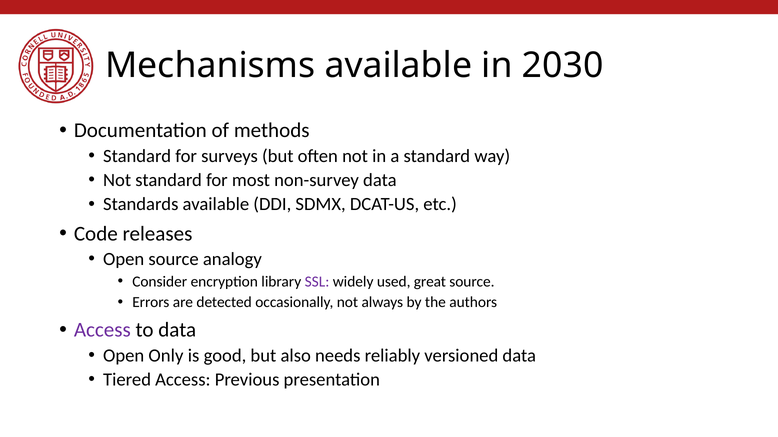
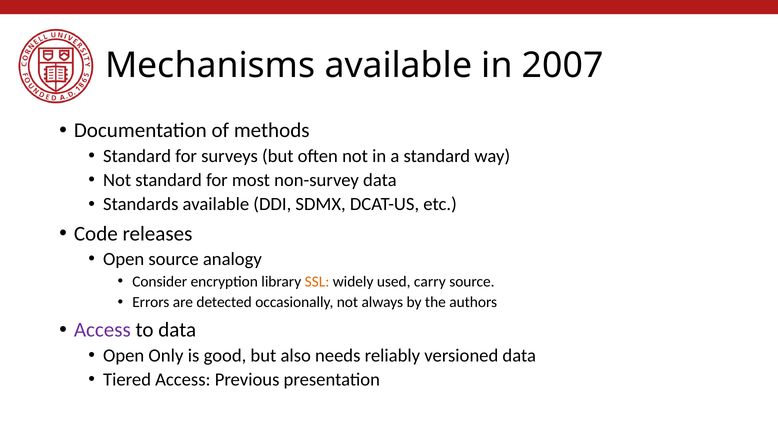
2030: 2030 -> 2007
SSL colour: purple -> orange
great: great -> carry
